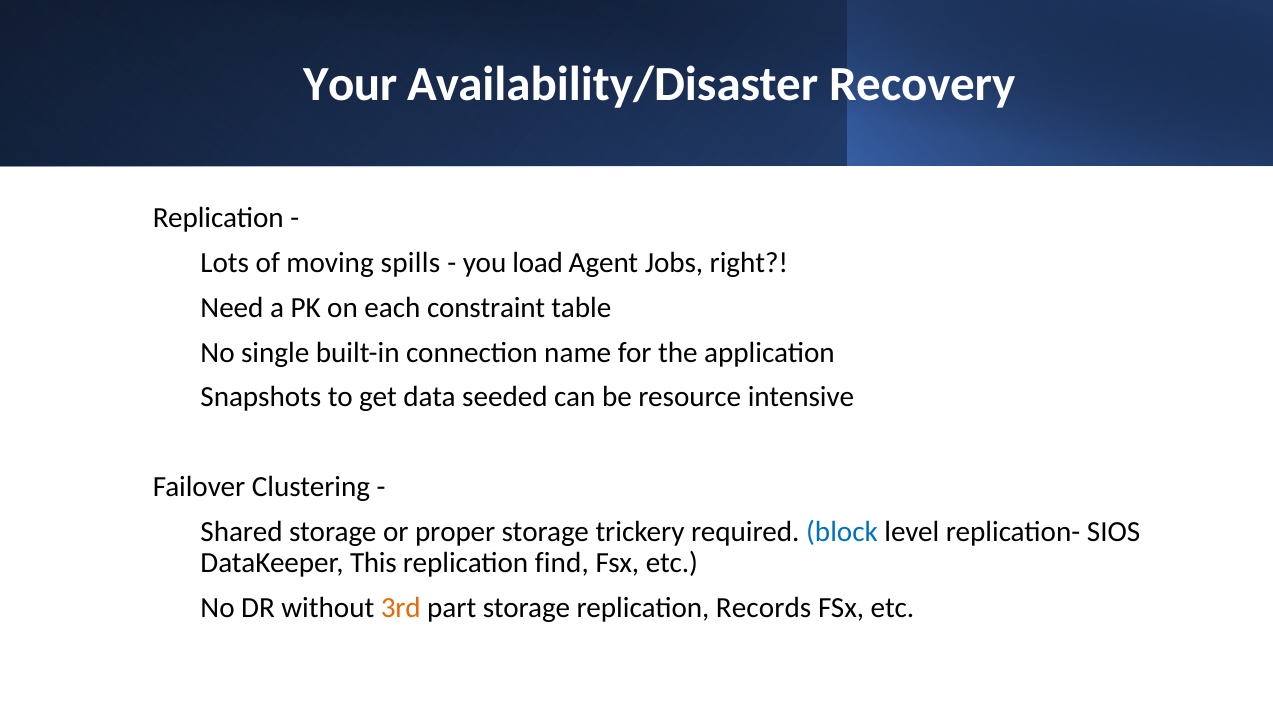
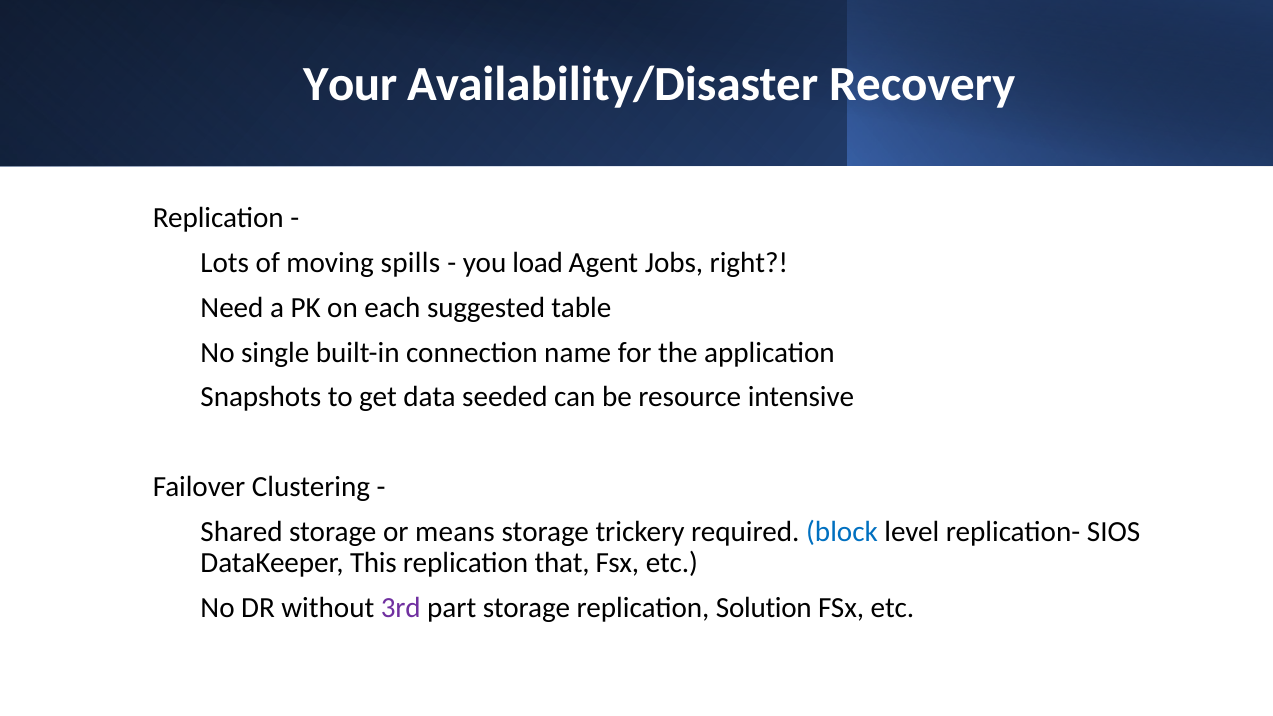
constraint: constraint -> suggested
proper: proper -> means
find: find -> that
3rd colour: orange -> purple
Records: Records -> Solution
